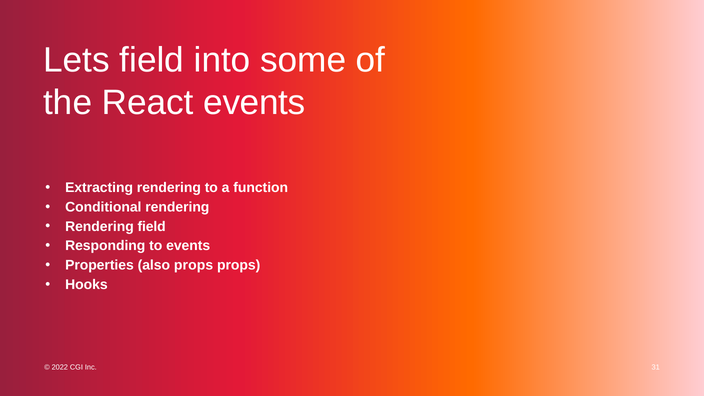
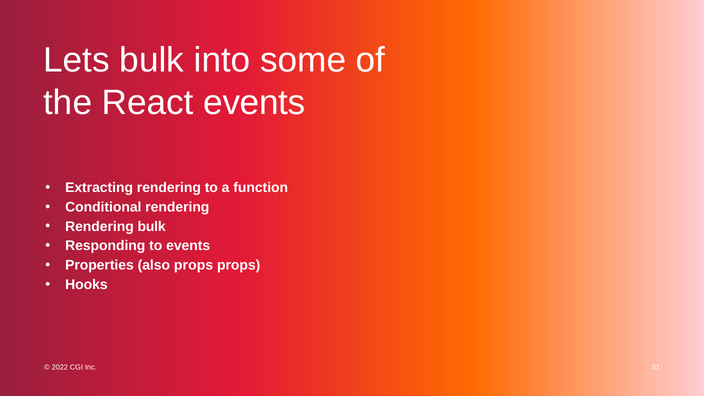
Lets field: field -> bulk
Rendering field: field -> bulk
